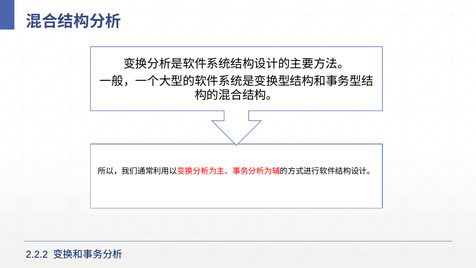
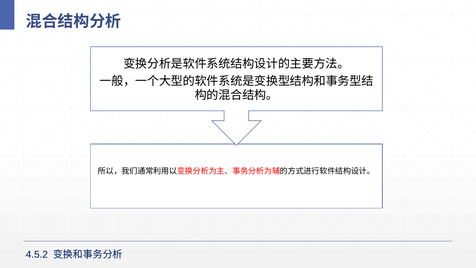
2.2.2: 2.2.2 -> 4.5.2
